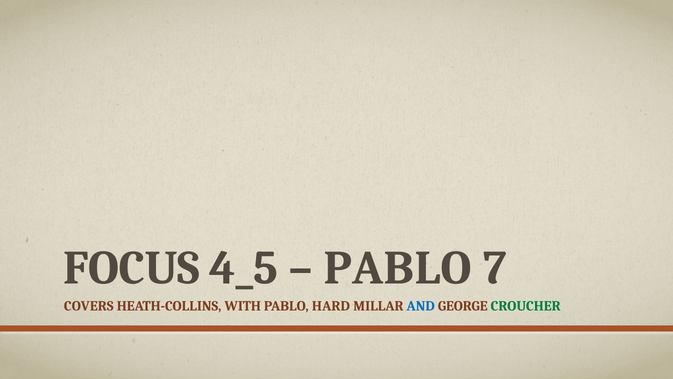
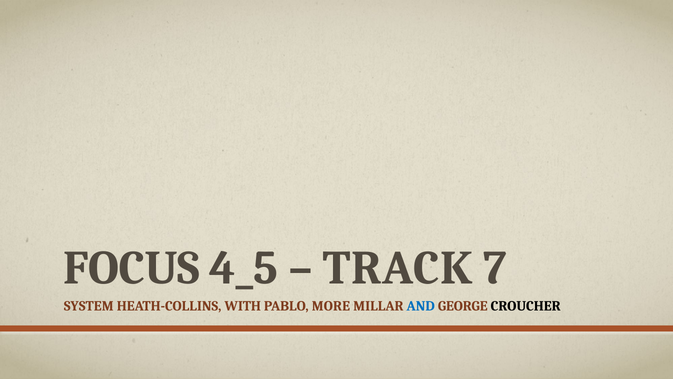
PABLO at (398, 268): PABLO -> TRACK
COVERS: COVERS -> SYSTEM
HARD: HARD -> MORE
CROUCHER colour: green -> black
